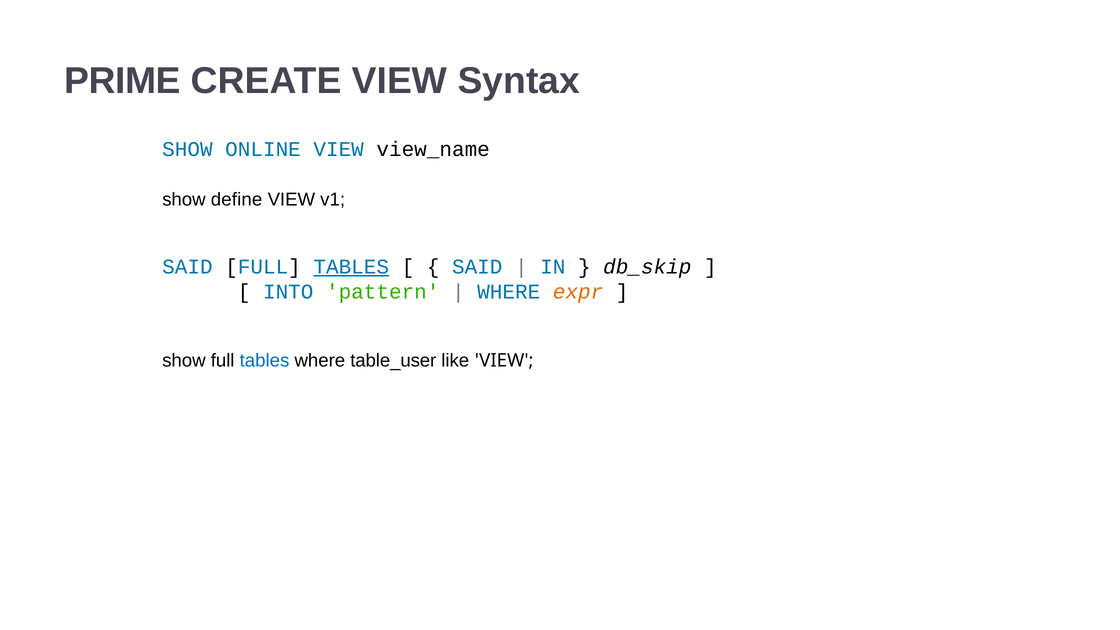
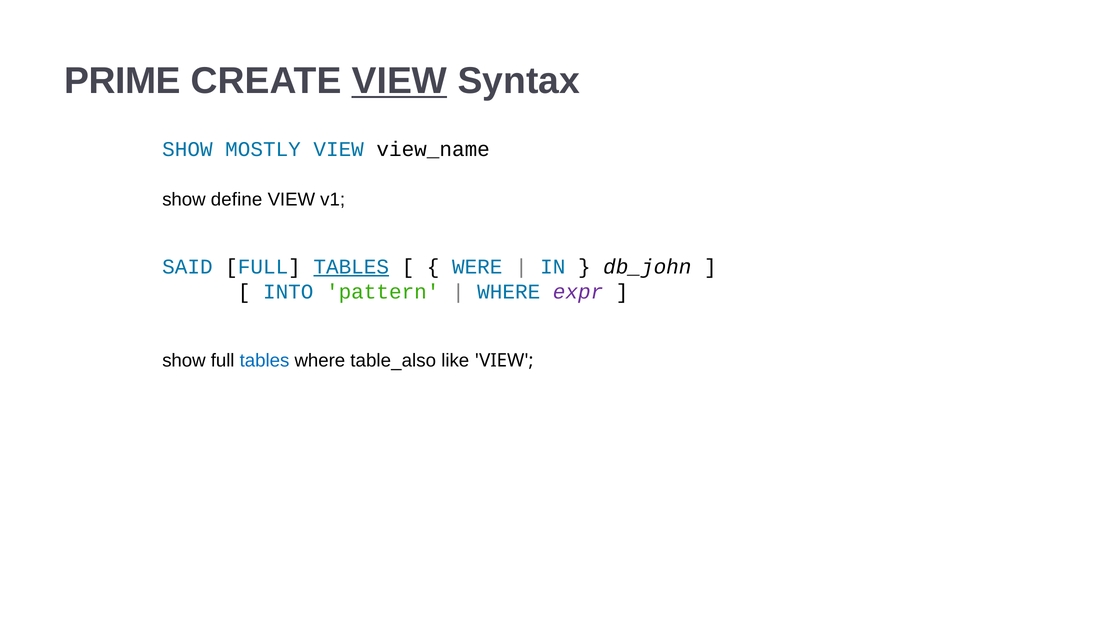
VIEW at (399, 81) underline: none -> present
ONLINE: ONLINE -> MOSTLY
SAID at (477, 267): SAID -> WERE
db_skip: db_skip -> db_john
expr colour: orange -> purple
table_user: table_user -> table_also
